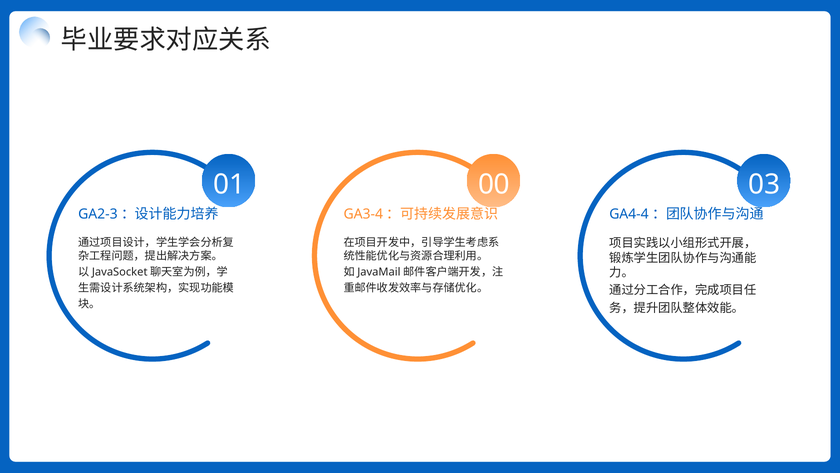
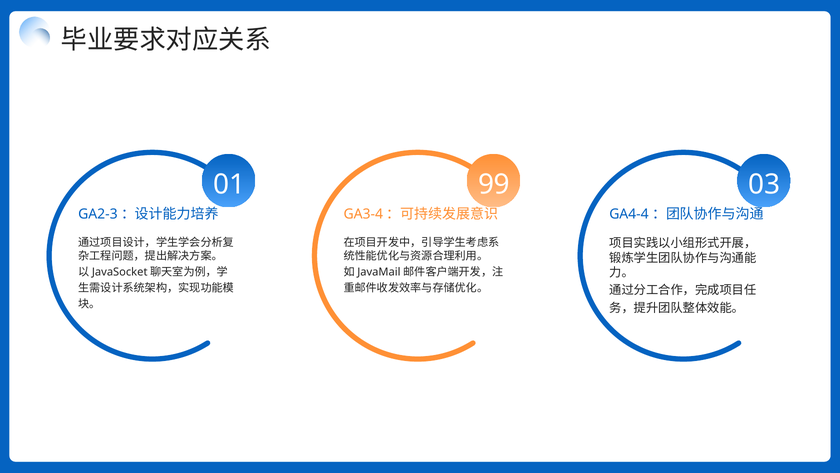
00: 00 -> 99
